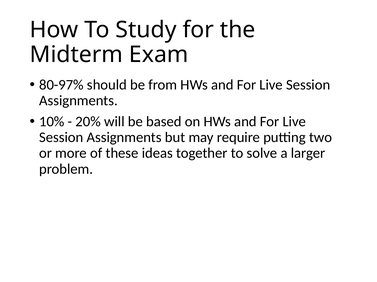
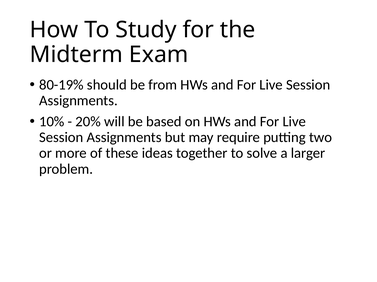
80-97%: 80-97% -> 80-19%
